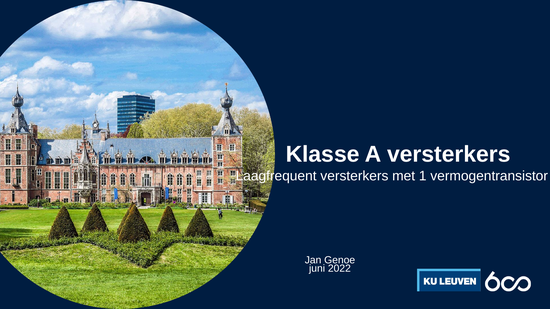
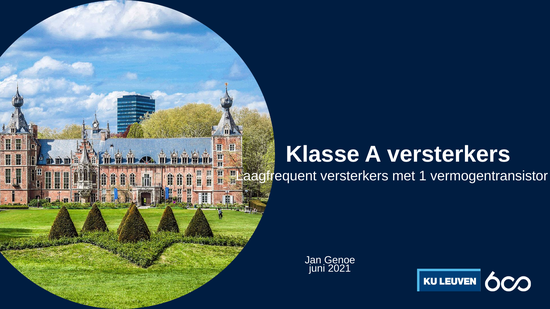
2022: 2022 -> 2021
